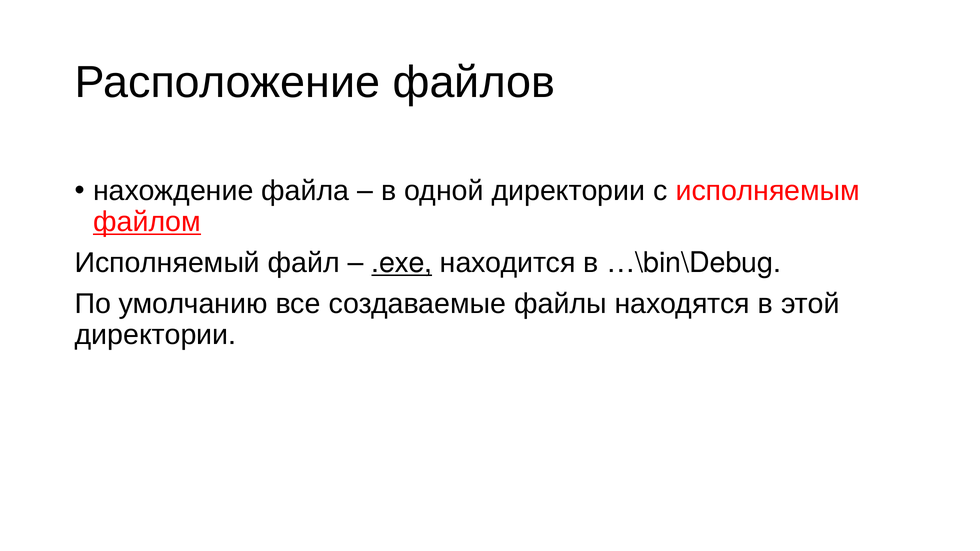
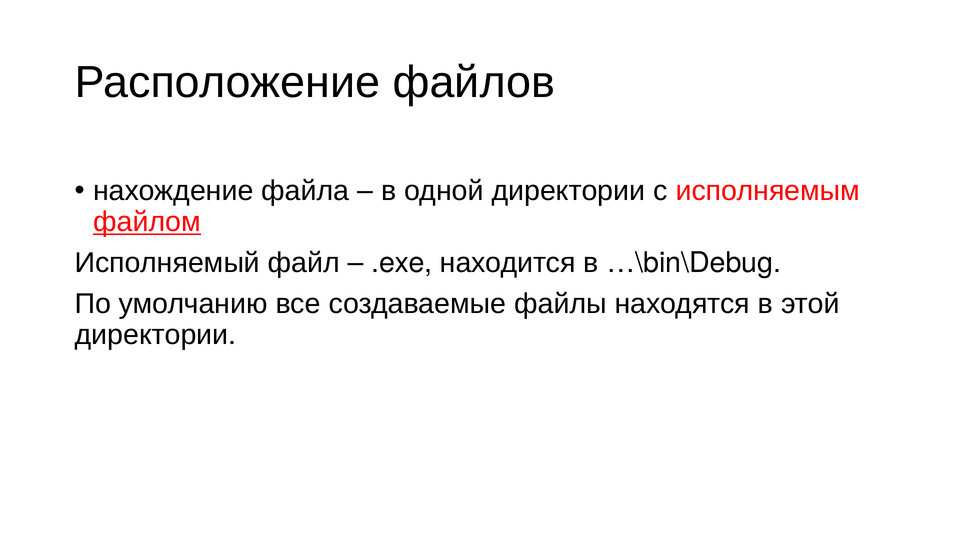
.exe underline: present -> none
